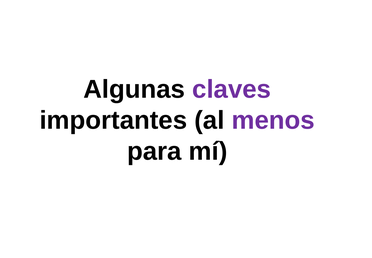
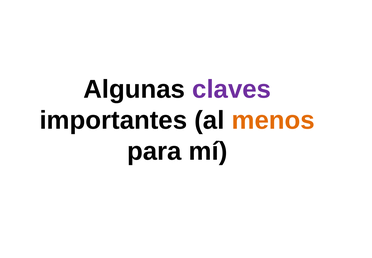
menos colour: purple -> orange
